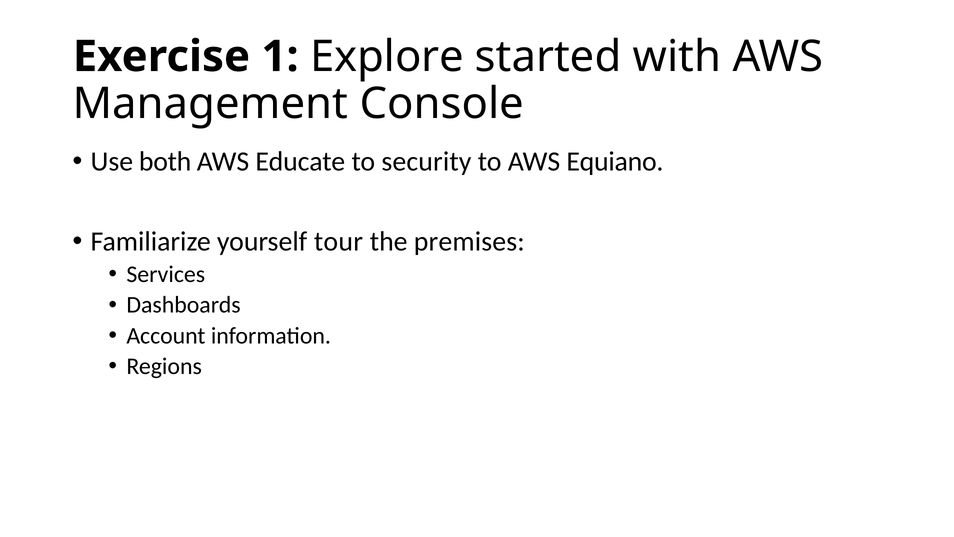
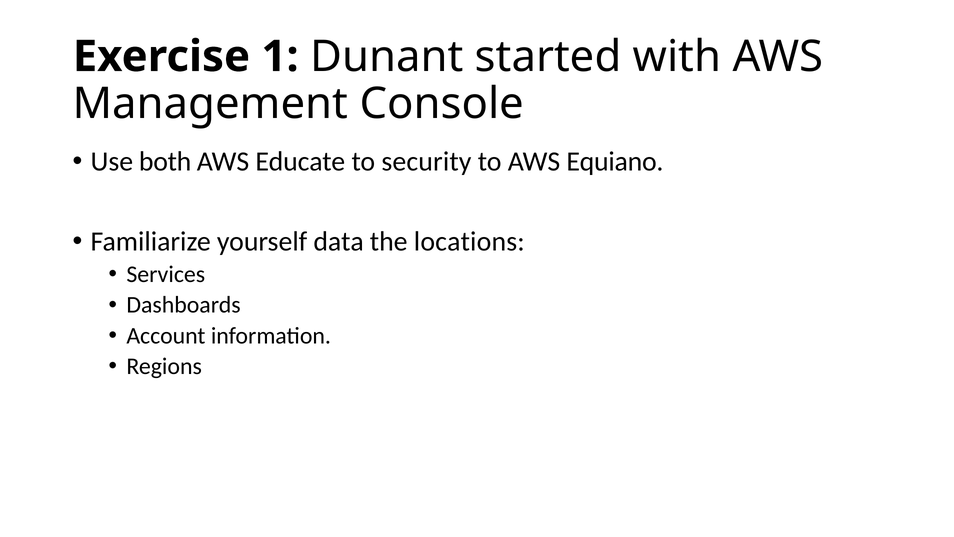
Explore: Explore -> Dunant
tour: tour -> data
premises: premises -> locations
